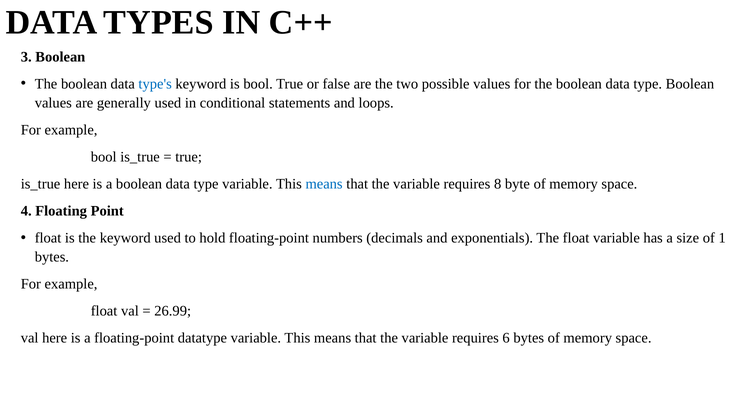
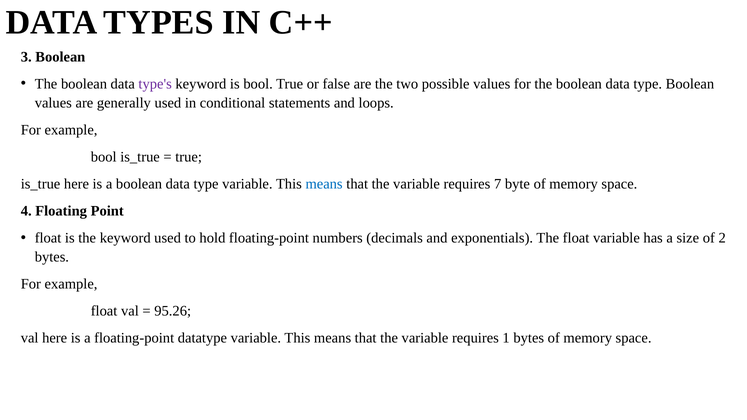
type's colour: blue -> purple
8: 8 -> 7
1: 1 -> 2
26.99: 26.99 -> 95.26
6: 6 -> 1
